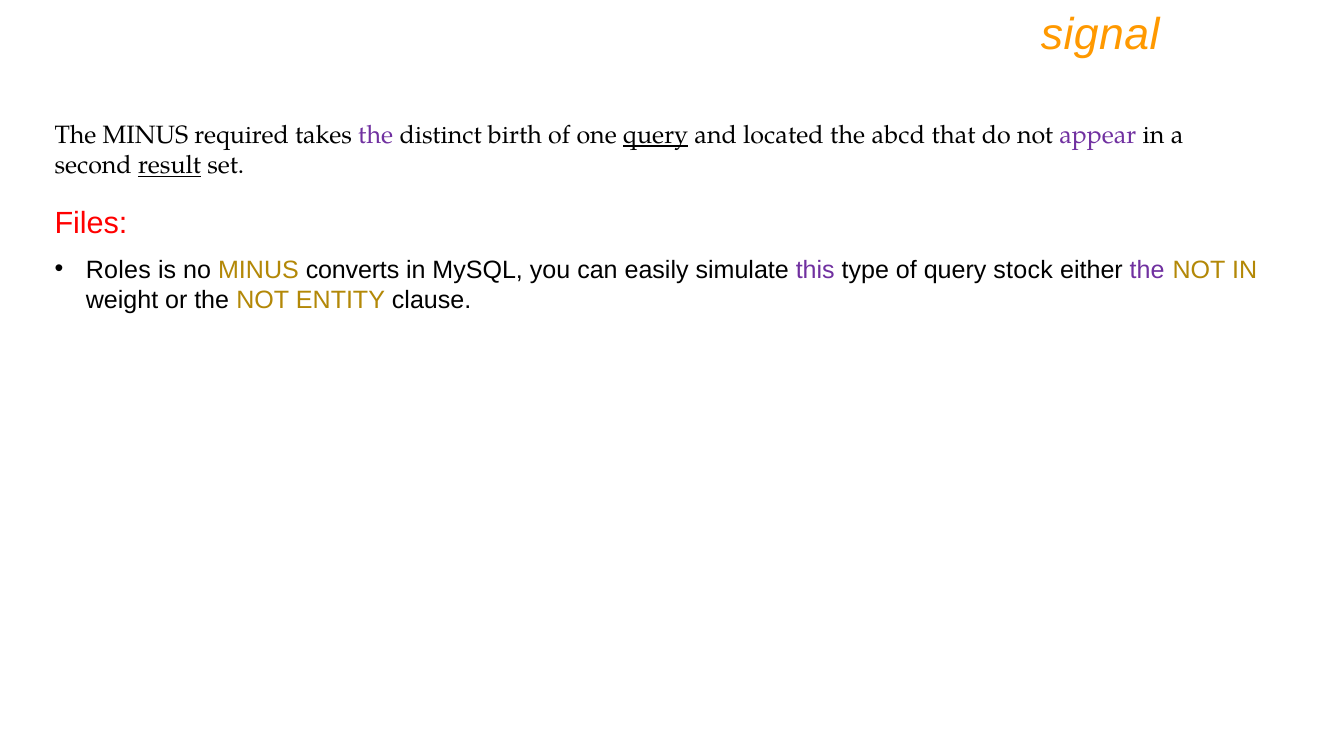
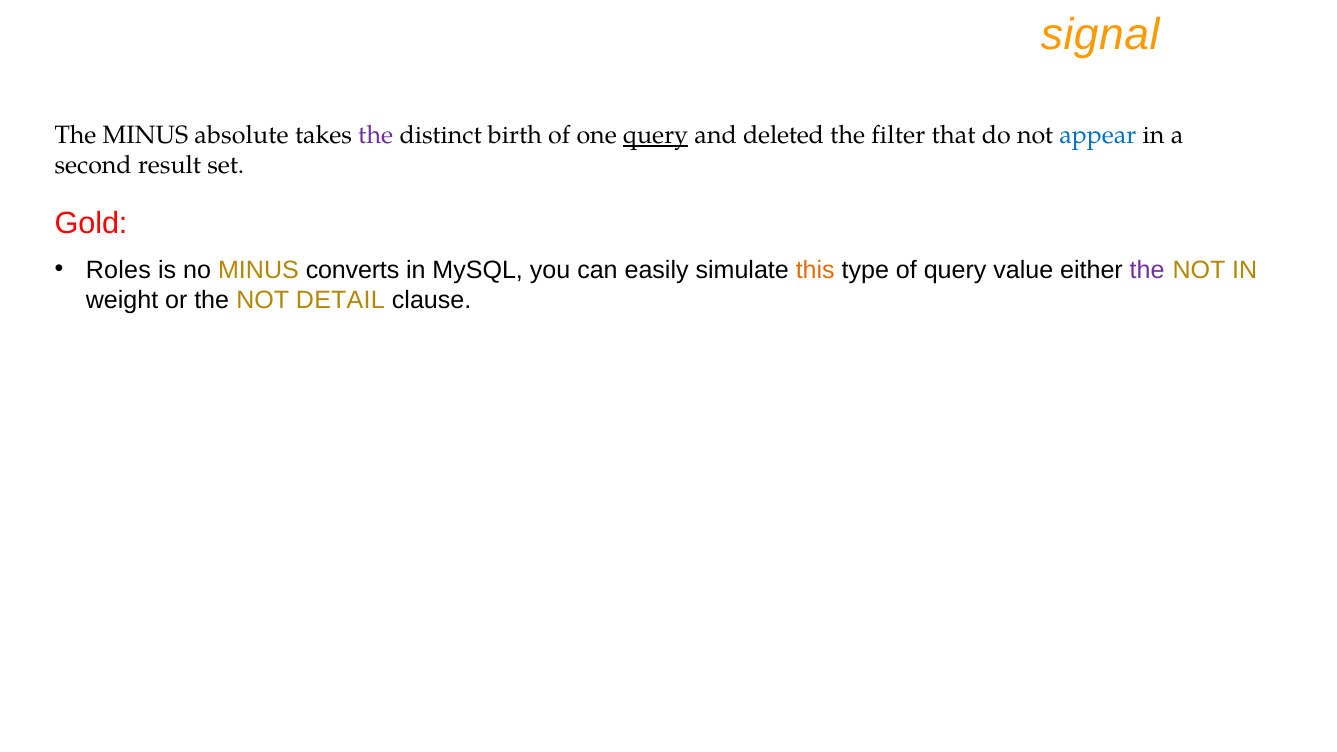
required: required -> absolute
located: located -> deleted
abcd: abcd -> filter
appear colour: purple -> blue
result underline: present -> none
Files: Files -> Gold
this colour: purple -> orange
stock: stock -> value
ENTITY: ENTITY -> DETAIL
